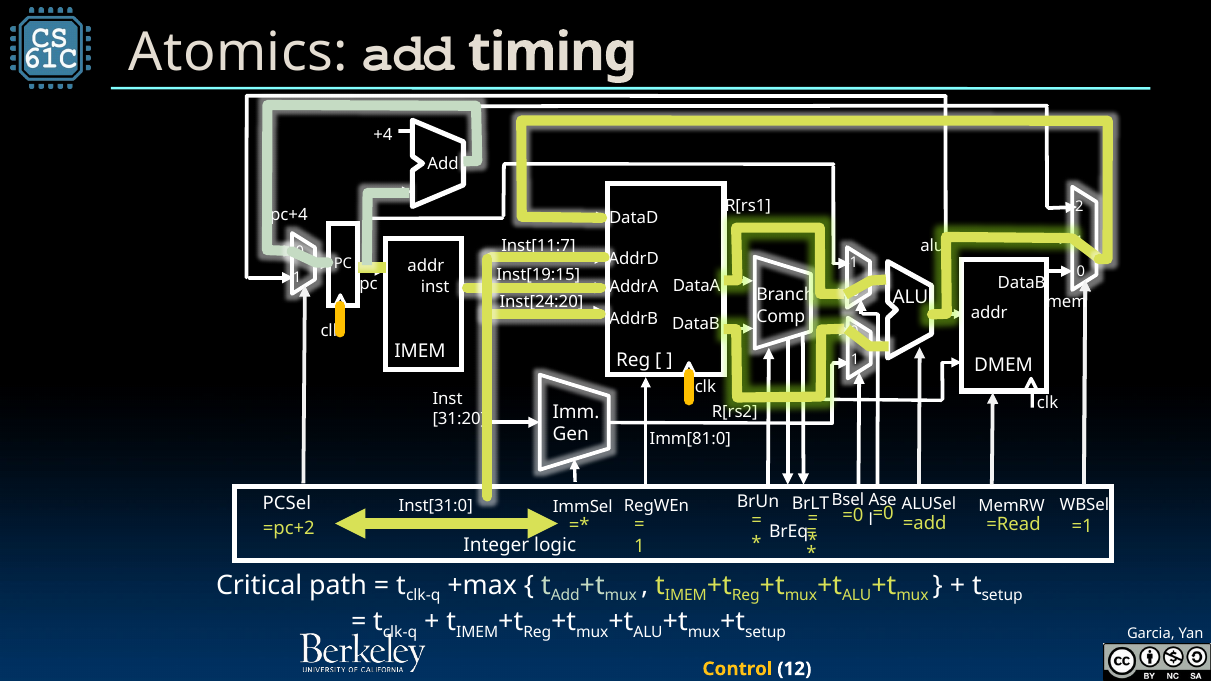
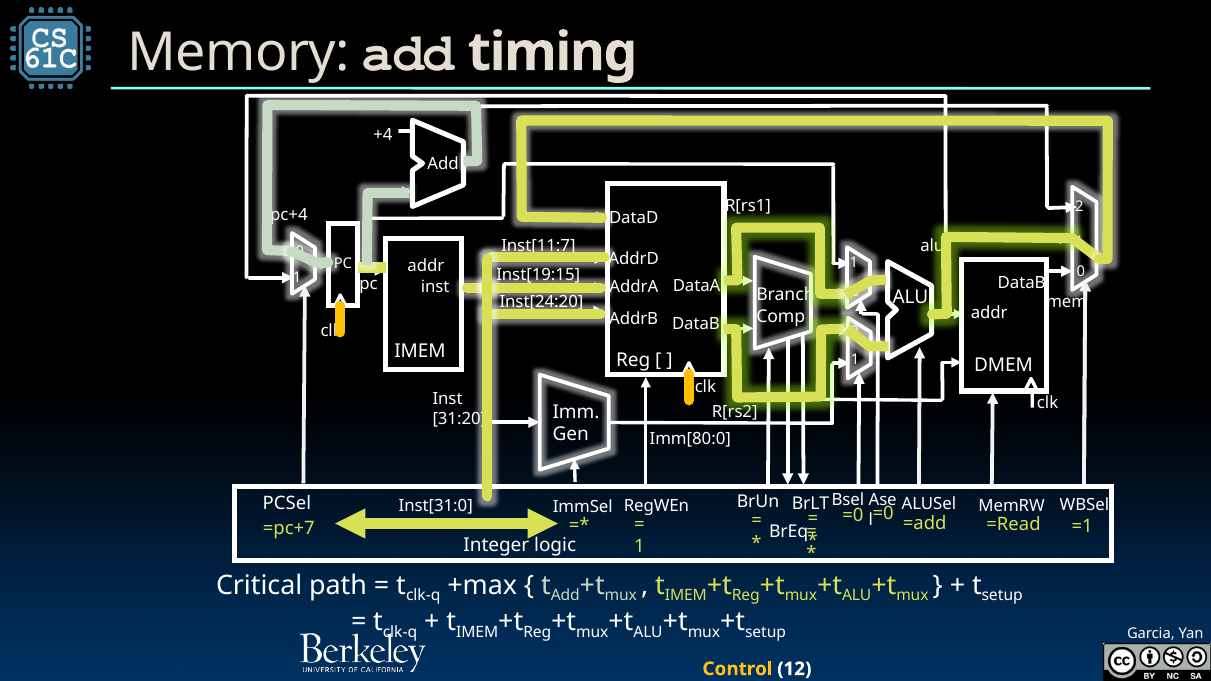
Atomics: Atomics -> Memory
Imm[81:0: Imm[81:0 -> Imm[80:0
=pc+2: =pc+2 -> =pc+7
